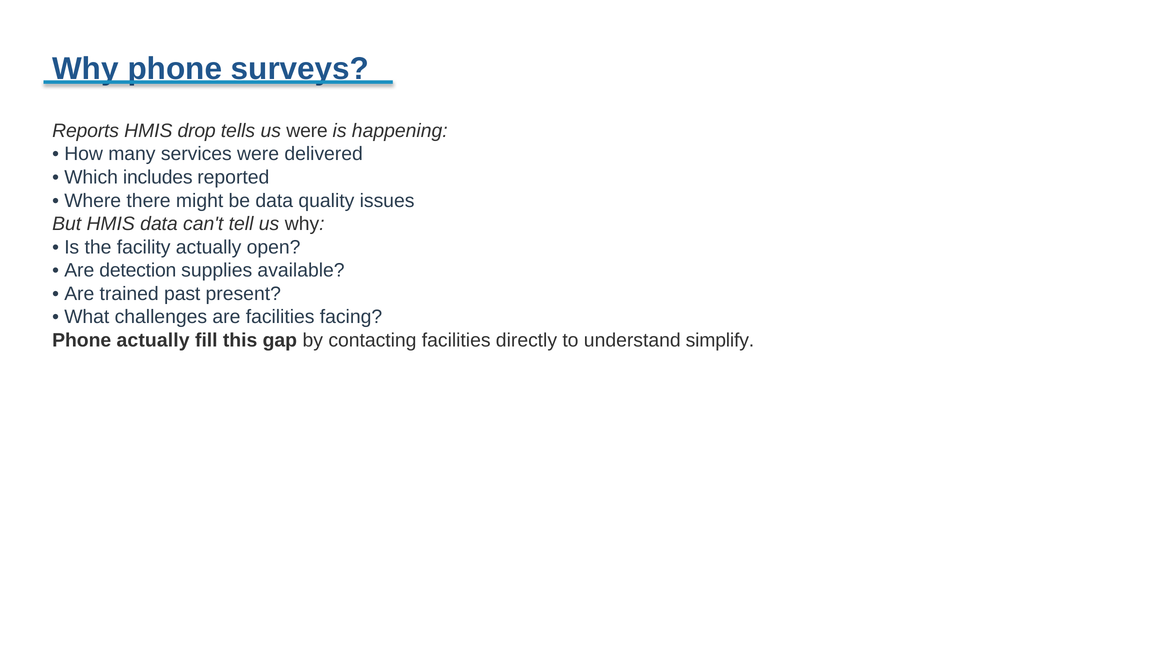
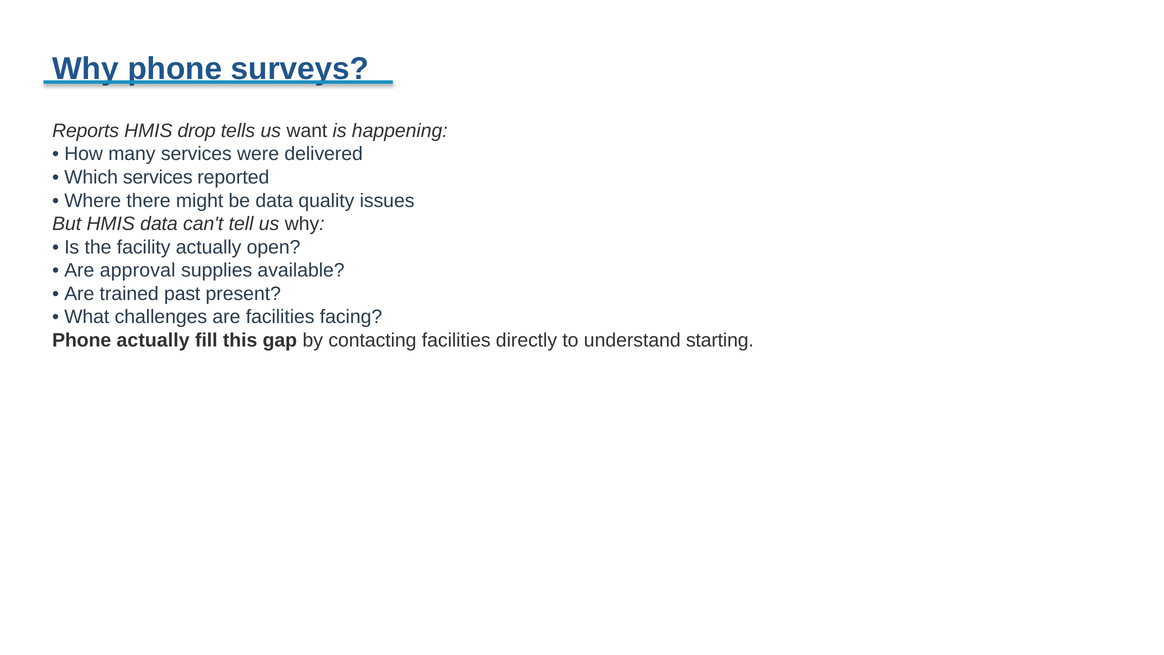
us were: were -> want
Which includes: includes -> services
detection: detection -> approval
simplify: simplify -> starting
